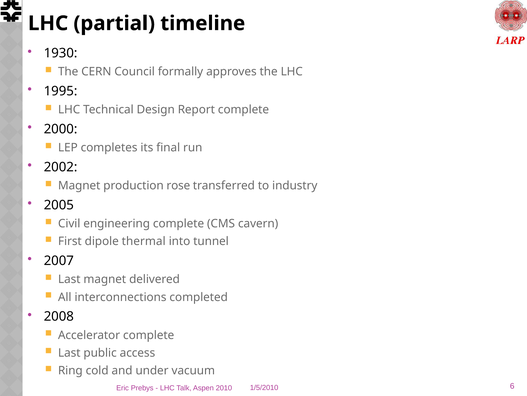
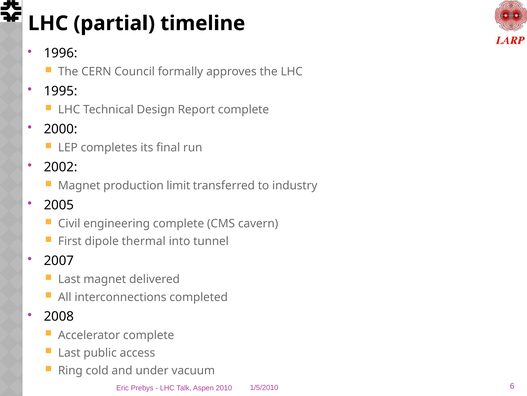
1930: 1930 -> 1996
rose: rose -> limit
